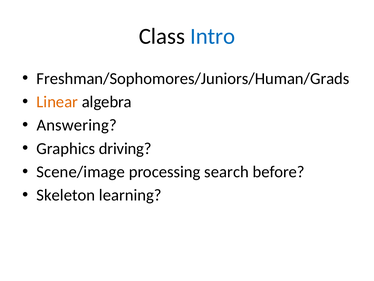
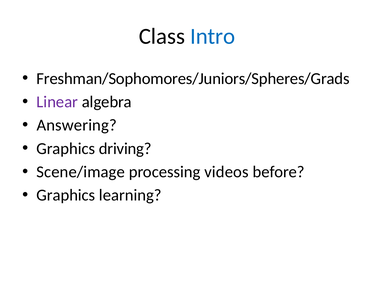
Freshman/Sophomores/Juniors/Human/Grads: Freshman/Sophomores/Juniors/Human/Grads -> Freshman/Sophomores/Juniors/Spheres/Grads
Linear colour: orange -> purple
search: search -> videos
Skeleton at (66, 195): Skeleton -> Graphics
